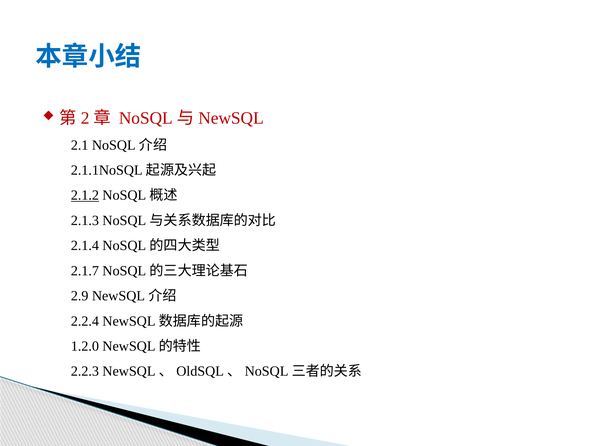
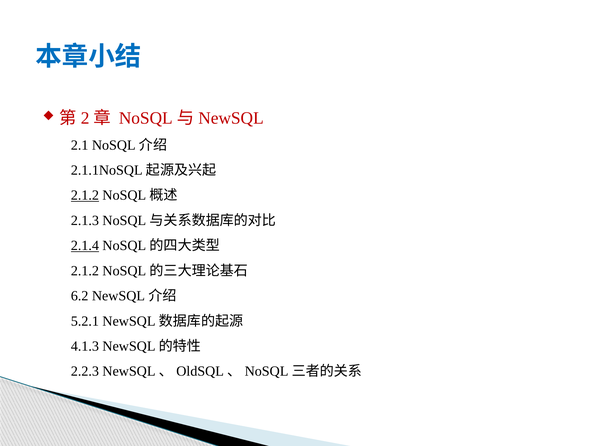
2.1.4 underline: none -> present
2.1.7 at (85, 270): 2.1.7 -> 2.1.2
2.9: 2.9 -> 6.2
2.2.4: 2.2.4 -> 5.2.1
1.2.0: 1.2.0 -> 4.1.3
